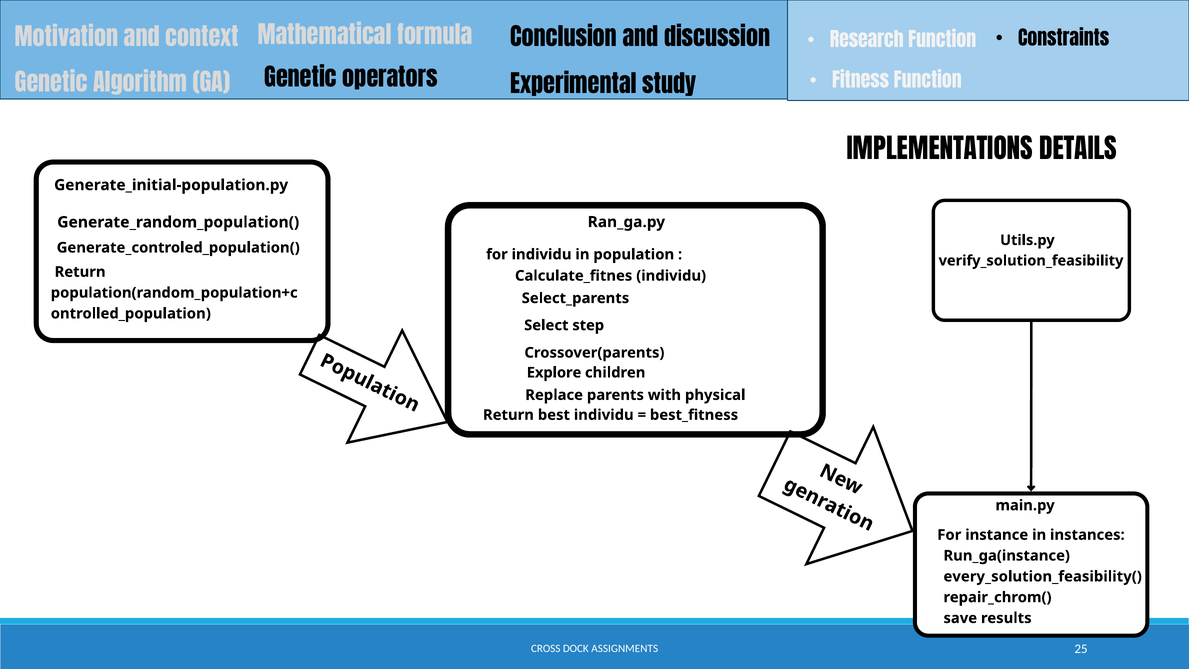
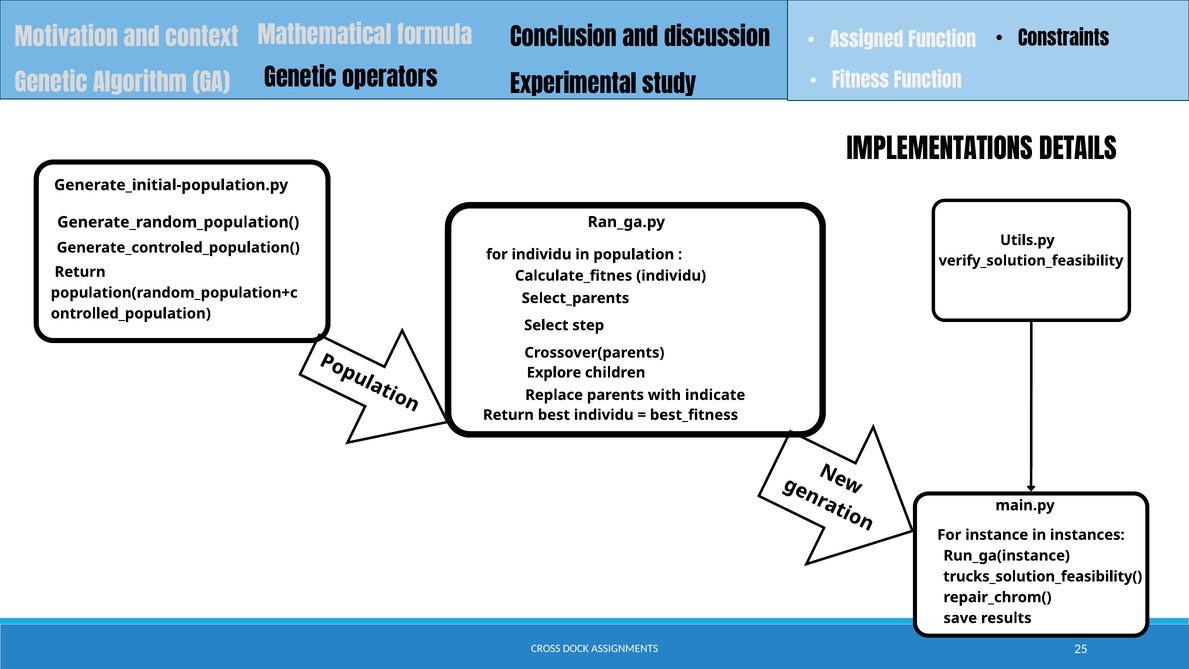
Research: Research -> Assigned
physical: physical -> indicate
every_solution_feasibility(: every_solution_feasibility( -> trucks_solution_feasibility(
